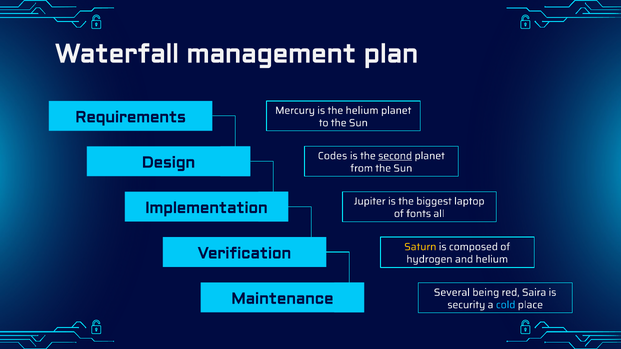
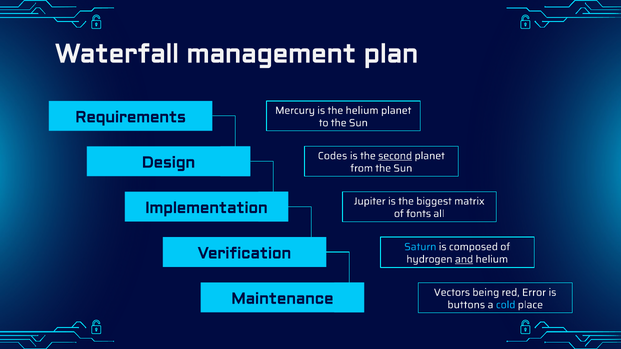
laptop: laptop -> matrix
Saturn colour: yellow -> light blue
and underline: none -> present
Several: Several -> Vectors
Saira: Saira -> Error
security: security -> buttons
